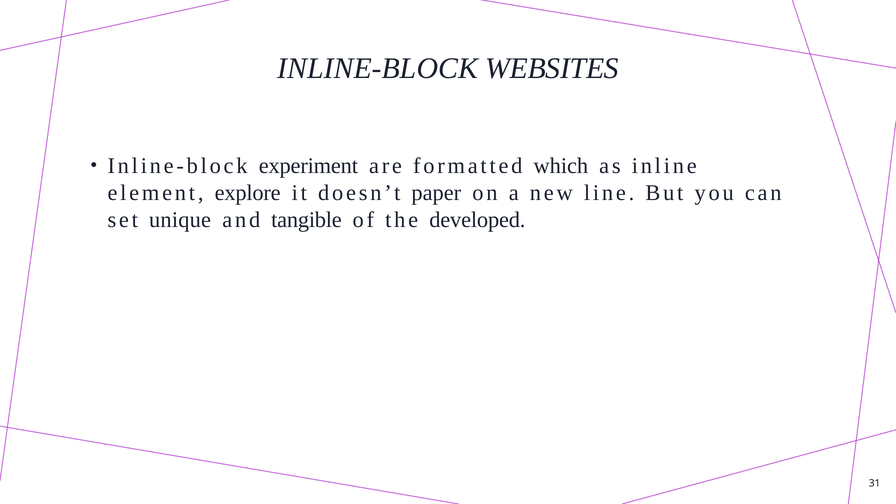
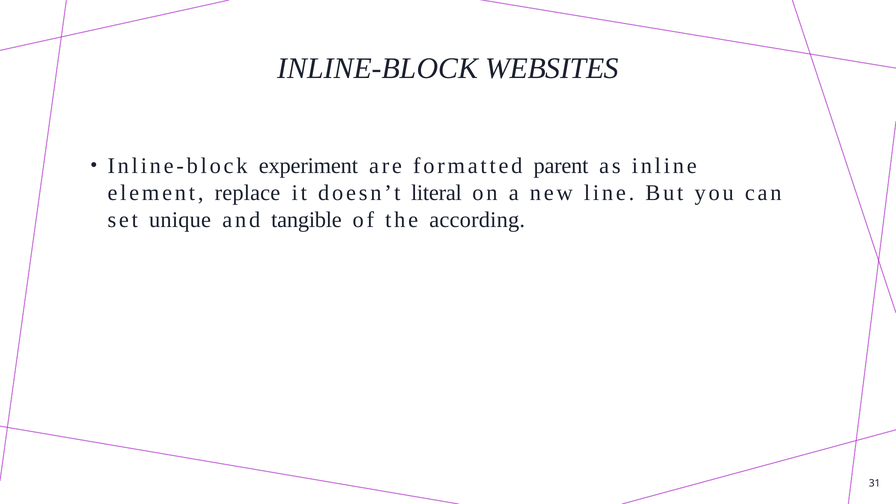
which: which -> parent
explore: explore -> replace
paper: paper -> literal
developed: developed -> according
